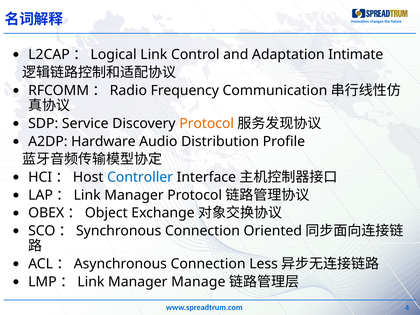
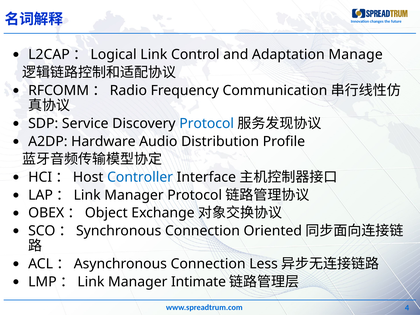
Intimate: Intimate -> Manage
Protocol at (207, 123) colour: orange -> blue
Manage: Manage -> Intimate
